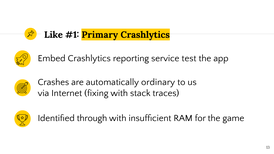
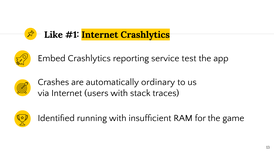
Primary at (100, 35): Primary -> Internet
fixing: fixing -> users
through: through -> running
